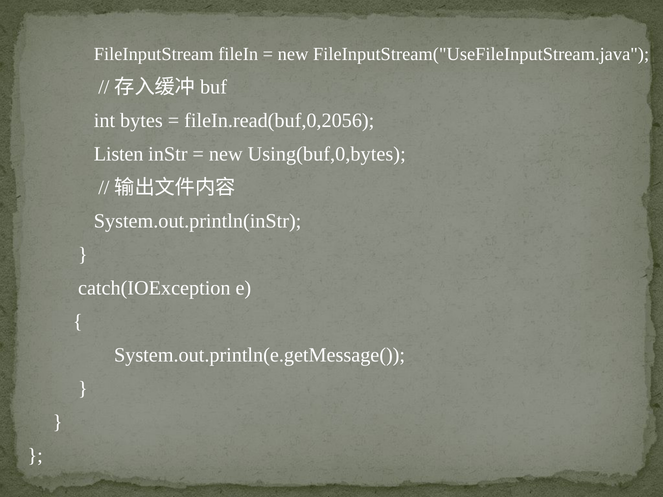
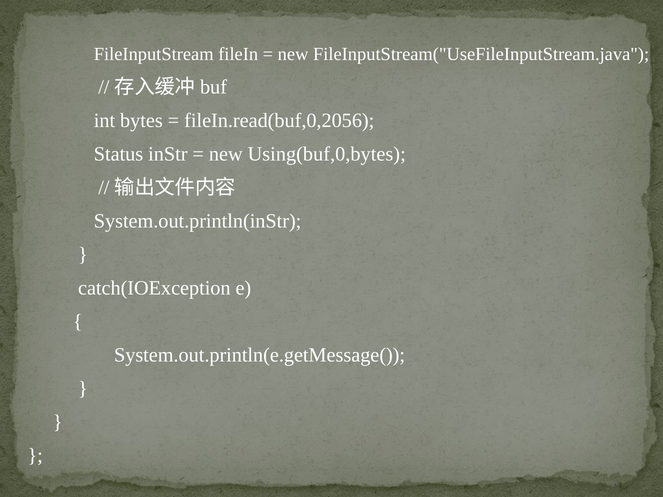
Listen: Listen -> Status
